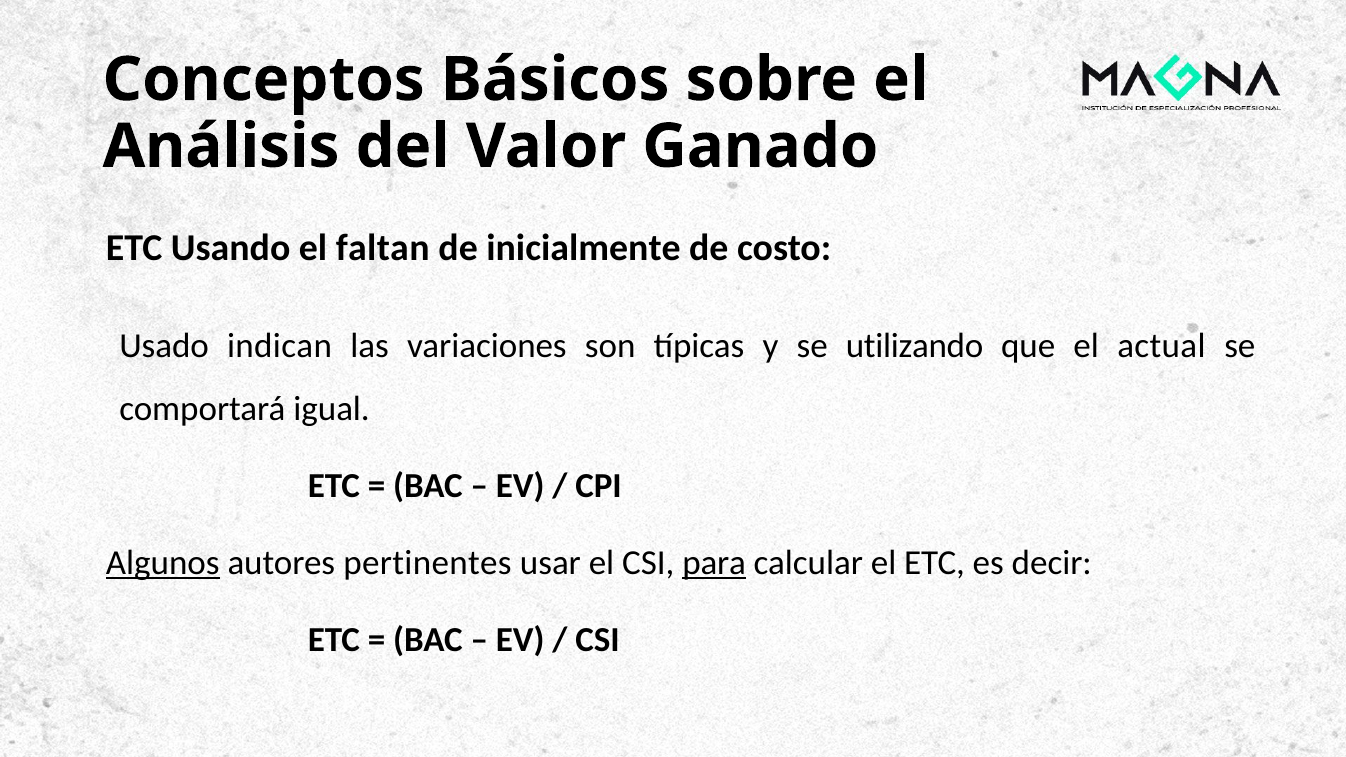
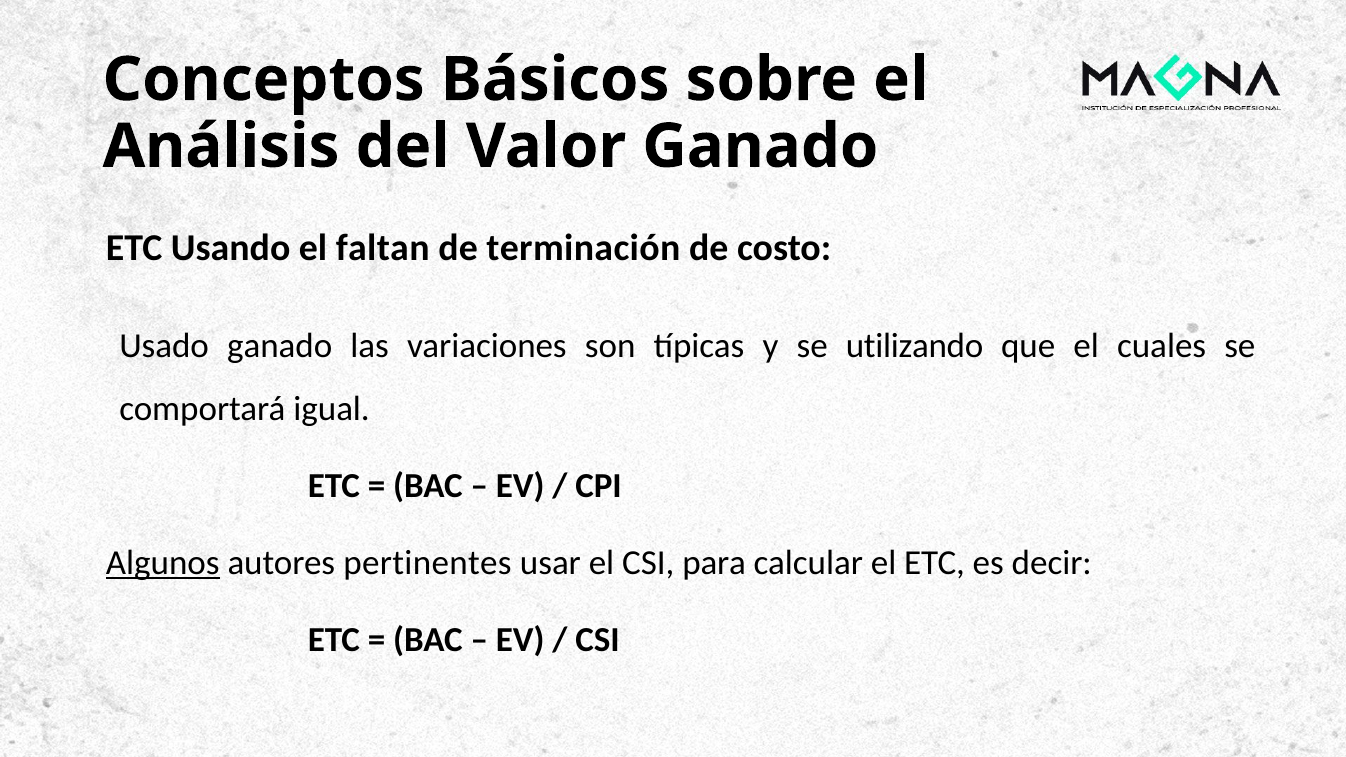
inicialmente: inicialmente -> terminación
Usado indican: indican -> ganado
actual: actual -> cuales
para underline: present -> none
